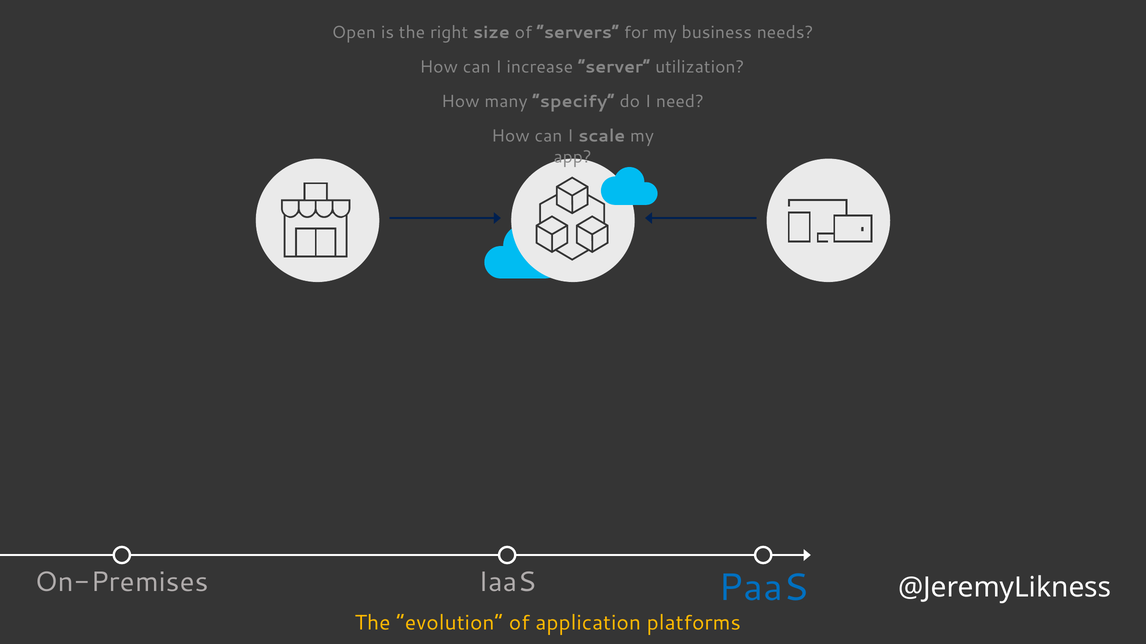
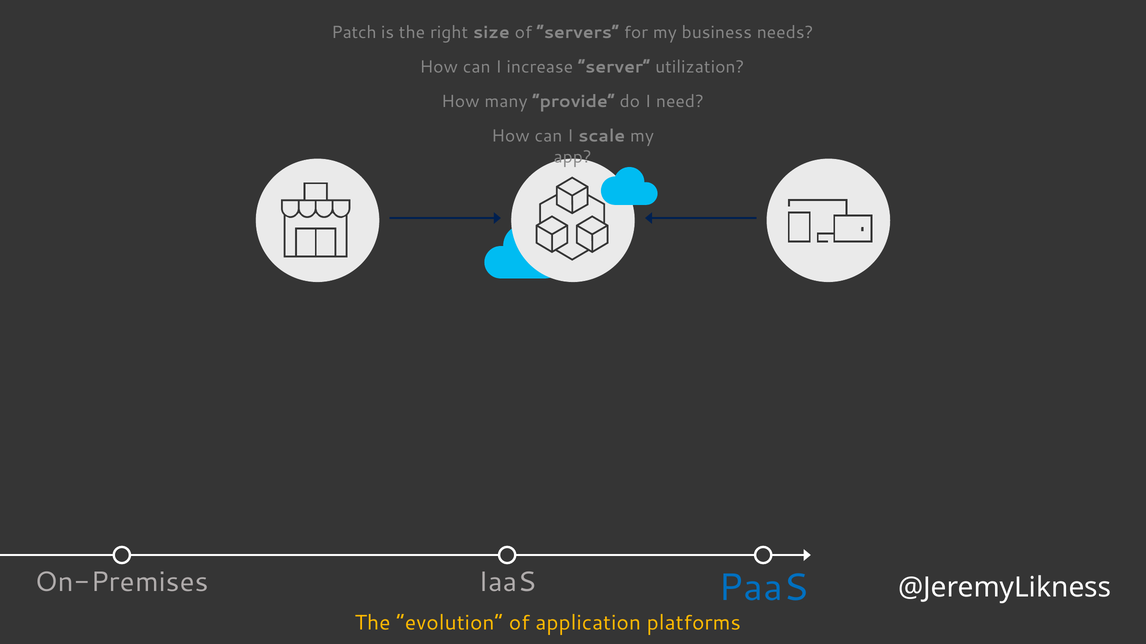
Open: Open -> Patch
specify: specify -> provide
